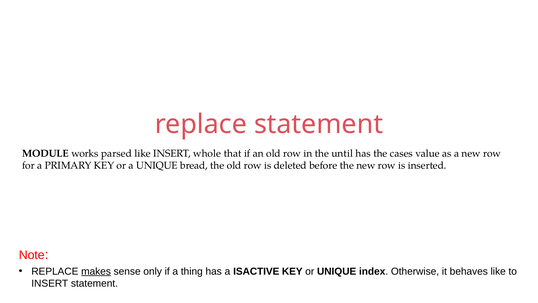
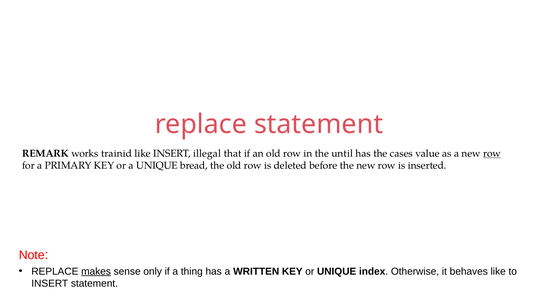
MODULE: MODULE -> REMARK
parsed: parsed -> trainid
whole: whole -> illegal
row at (492, 153) underline: none -> present
ISACTIVE: ISACTIVE -> WRITTEN
